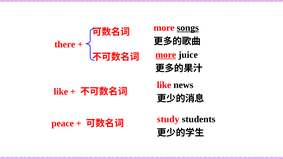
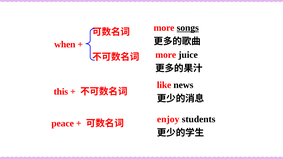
there: there -> when
more at (166, 55) underline: present -> none
like at (61, 92): like -> this
study: study -> enjoy
